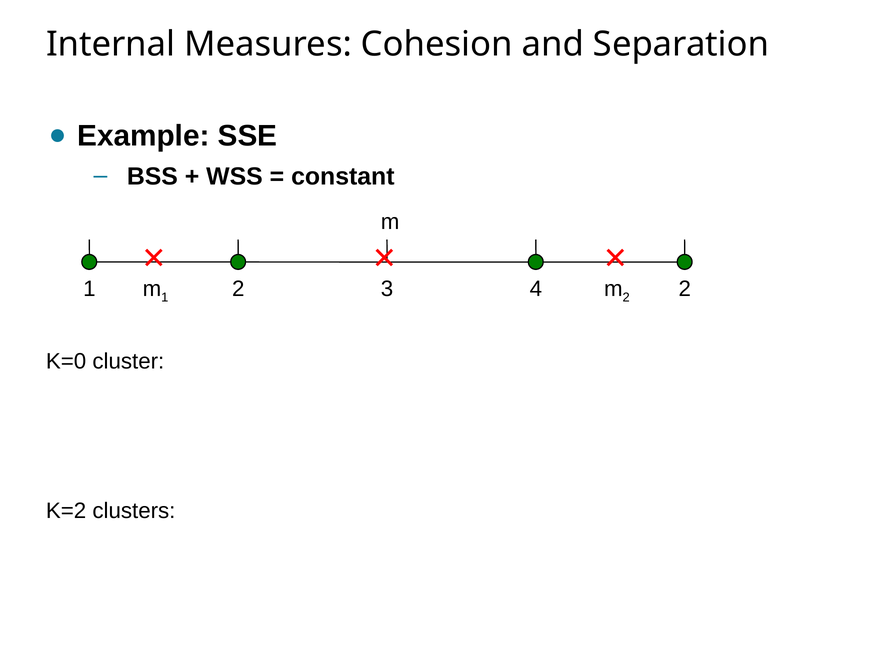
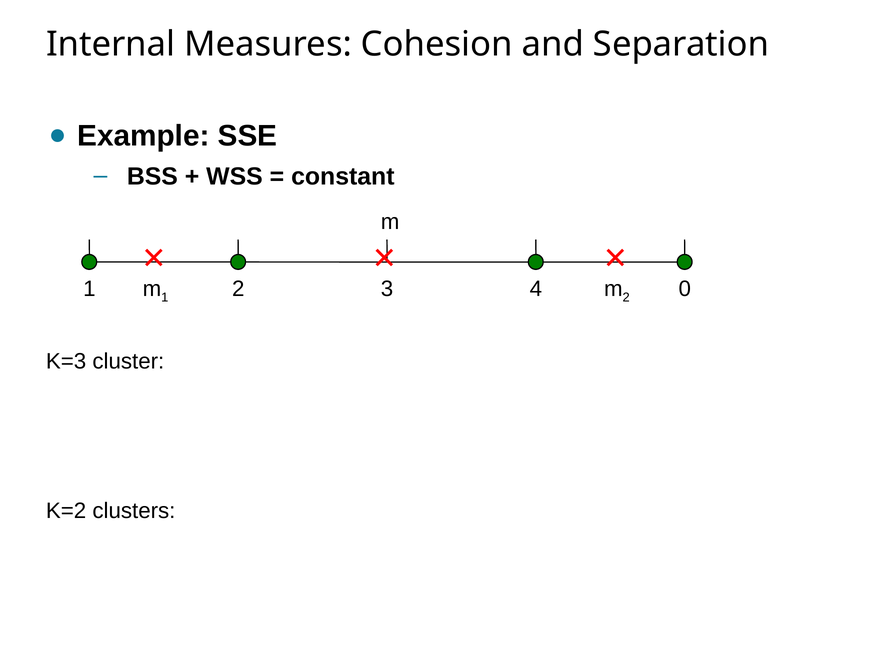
4 2: 2 -> 0
K=0: K=0 -> K=3
